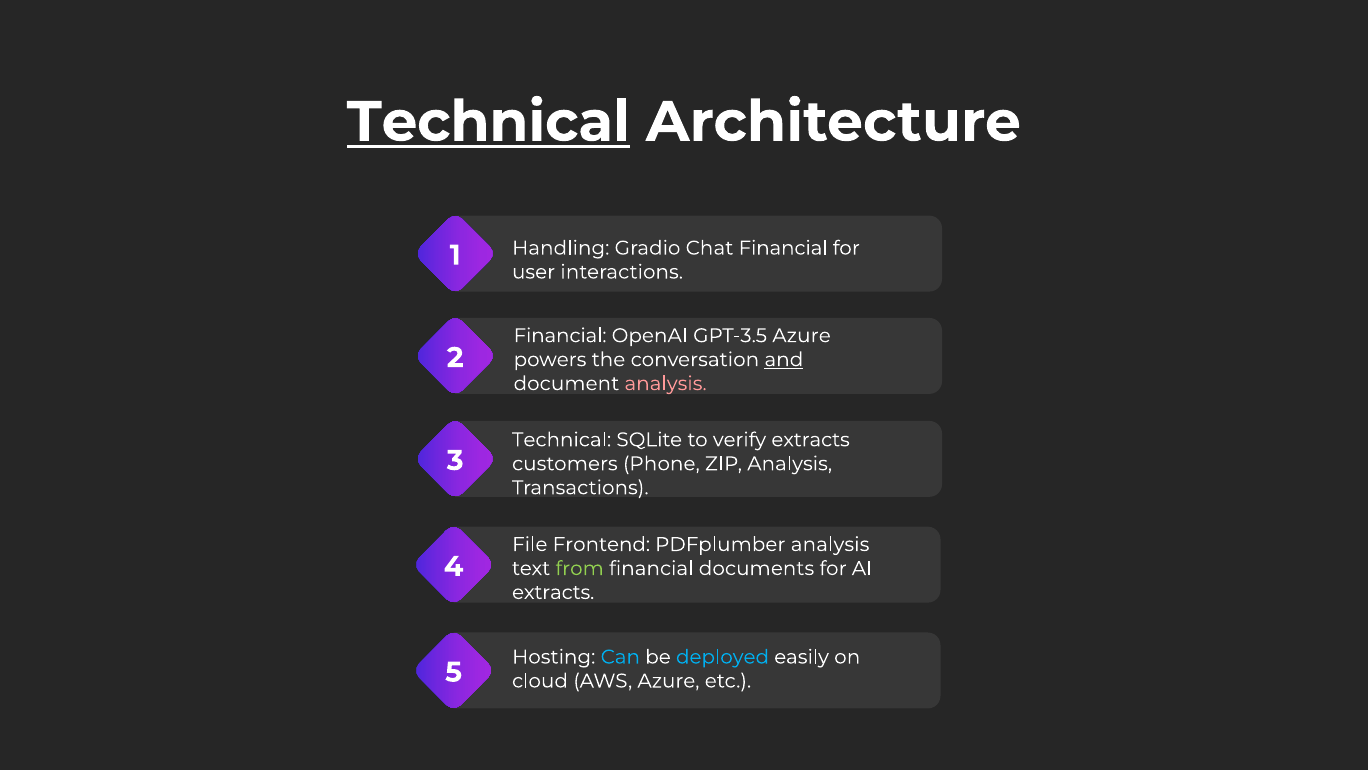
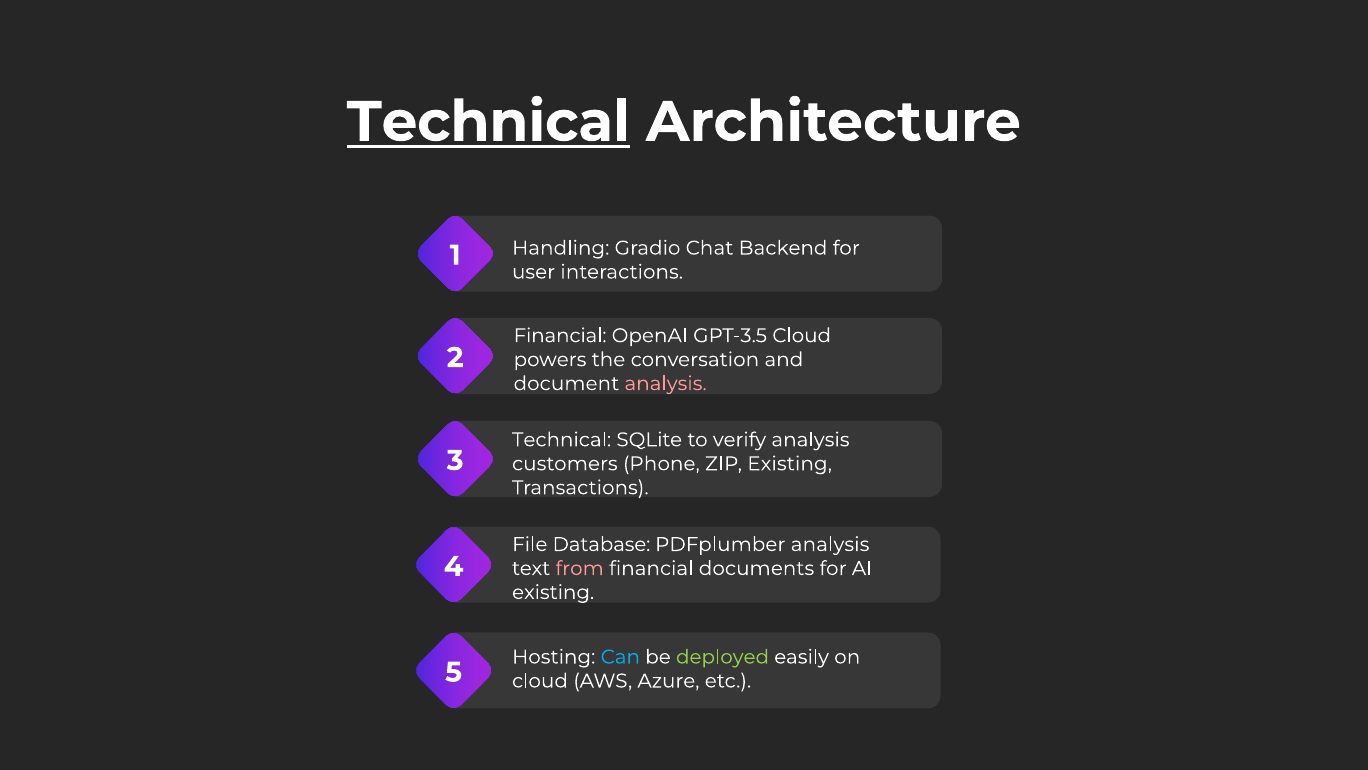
Chat Financial: Financial -> Backend
GPT-3.5 Azure: Azure -> Cloud
and underline: present -> none
verify extracts: extracts -> analysis
ZIP Analysis: Analysis -> Existing
Frontend: Frontend -> Database
from colour: light green -> pink
extracts at (553, 592): extracts -> existing
deployed colour: light blue -> light green
